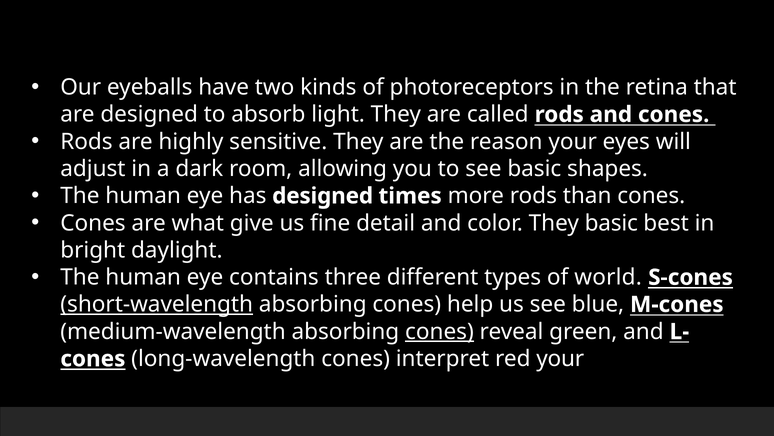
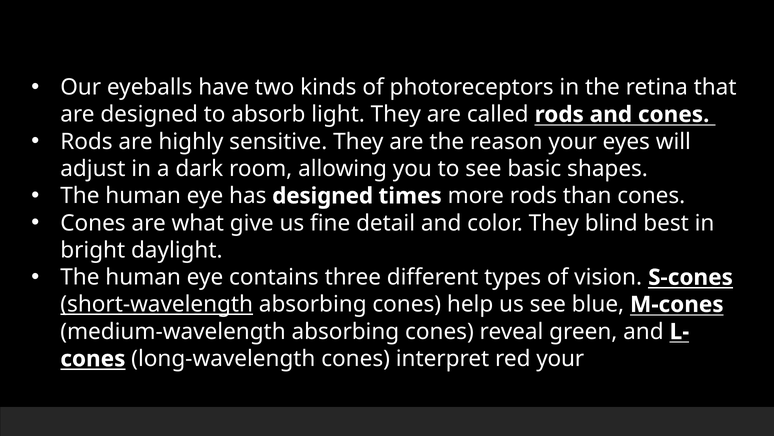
They basic: basic -> blind
world: world -> vision
cones at (439, 331) underline: present -> none
